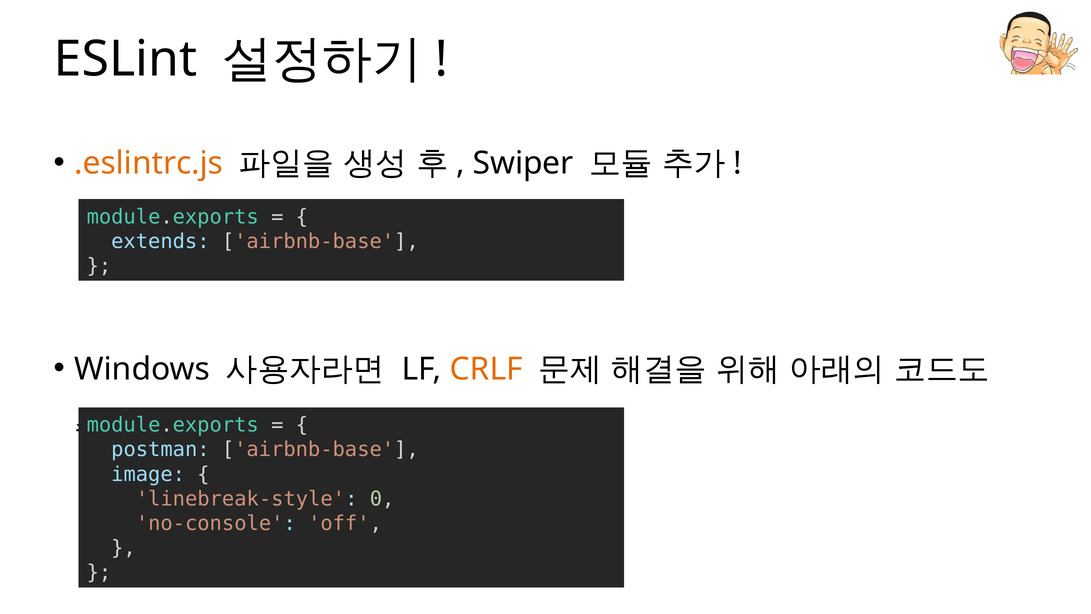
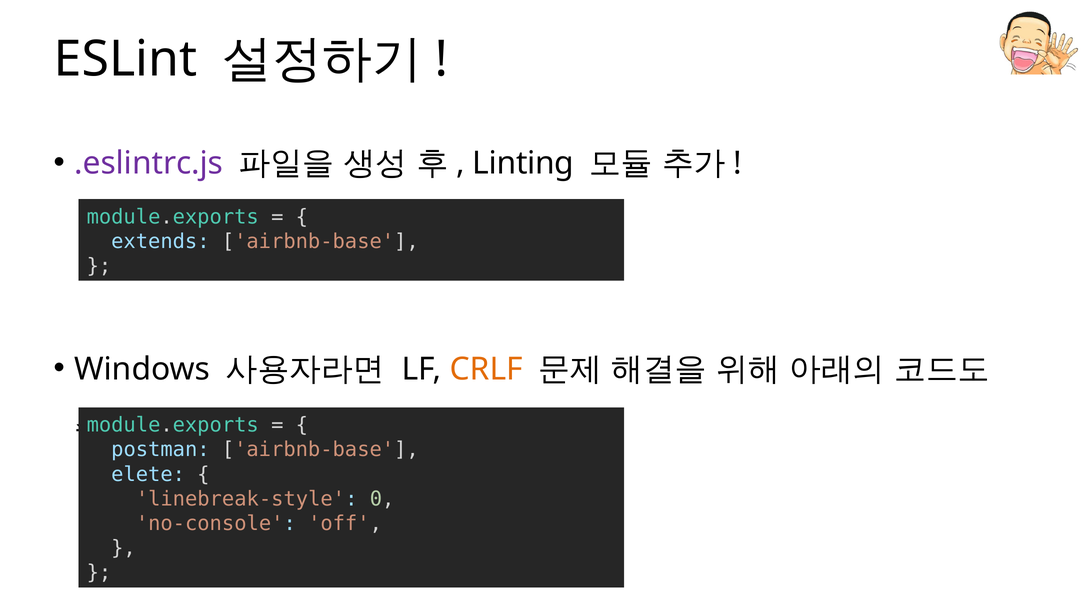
.eslintrc.js colour: orange -> purple
Swiper: Swiper -> Linting
image: image -> elete
